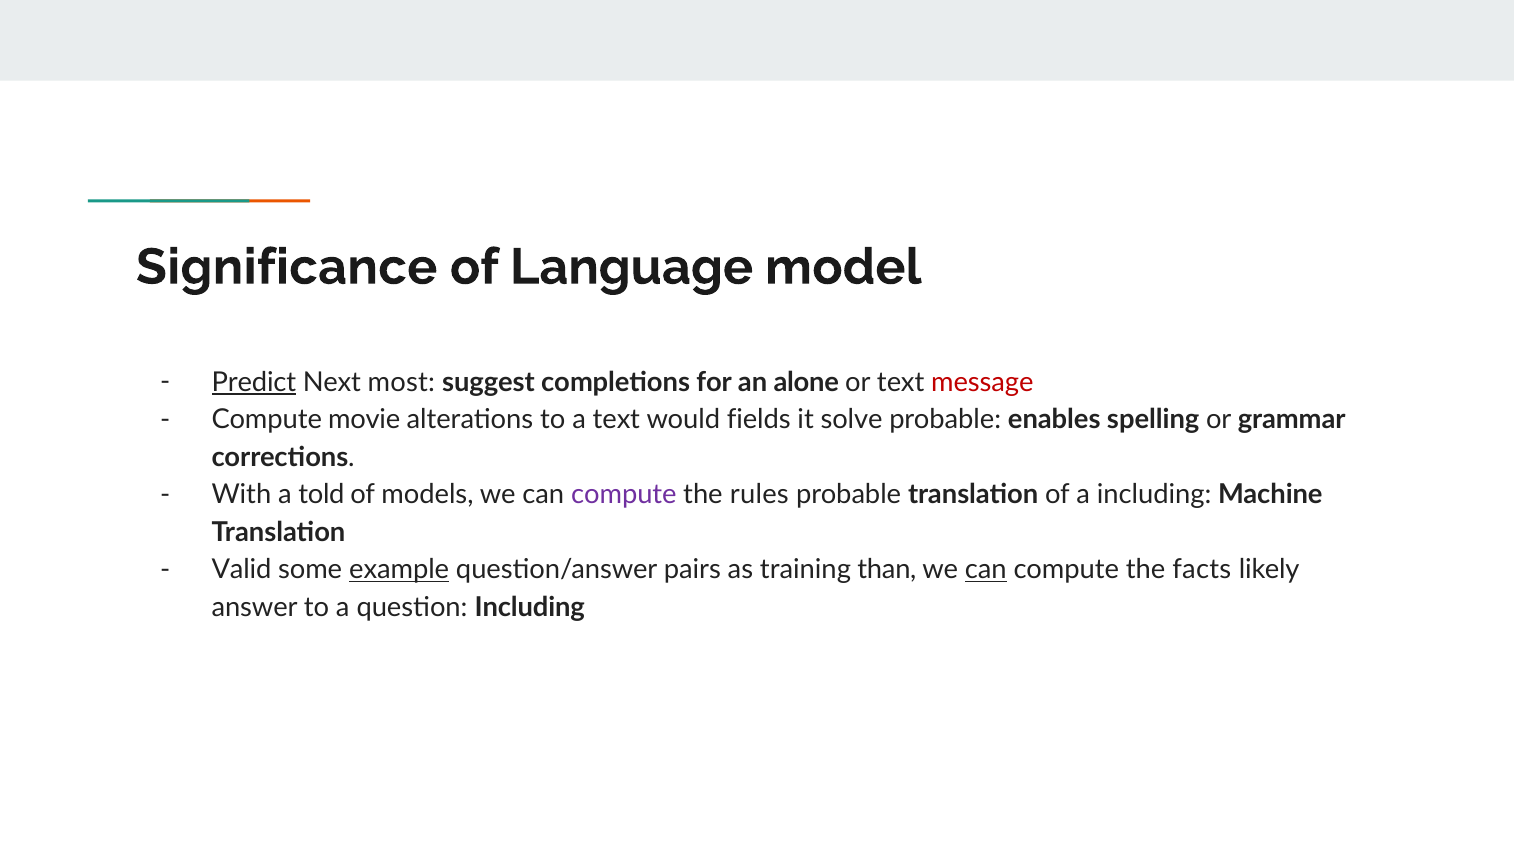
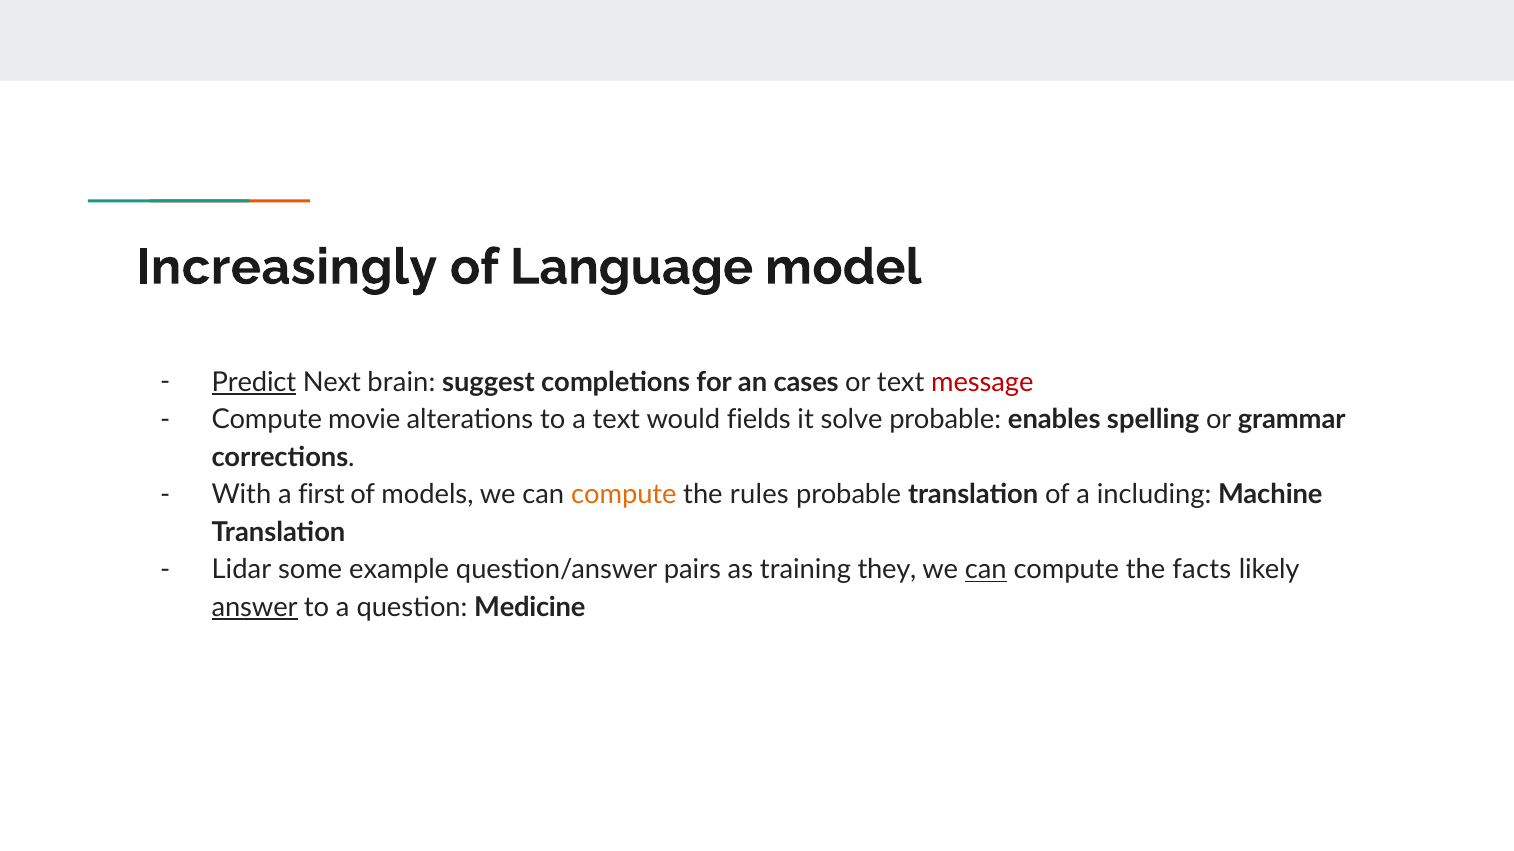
Significance: Significance -> Increasingly
most: most -> brain
alone: alone -> cases
told: told -> first
compute at (624, 495) colour: purple -> orange
Valid: Valid -> Lidar
example underline: present -> none
than: than -> they
answer underline: none -> present
question Including: Including -> Medicine
